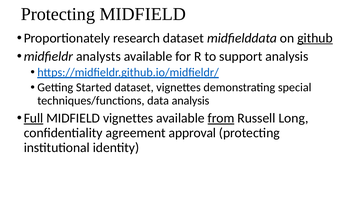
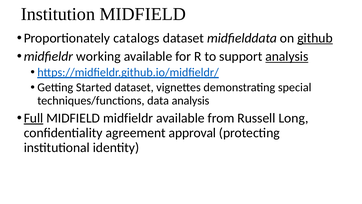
Protecting at (58, 14): Protecting -> Institution
research: research -> catalogs
analysts: analysts -> working
analysis at (287, 56) underline: none -> present
MIDFIELD vignettes: vignettes -> midfieldr
from underline: present -> none
